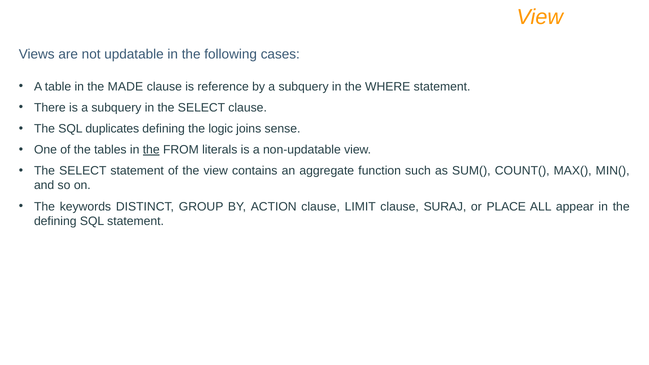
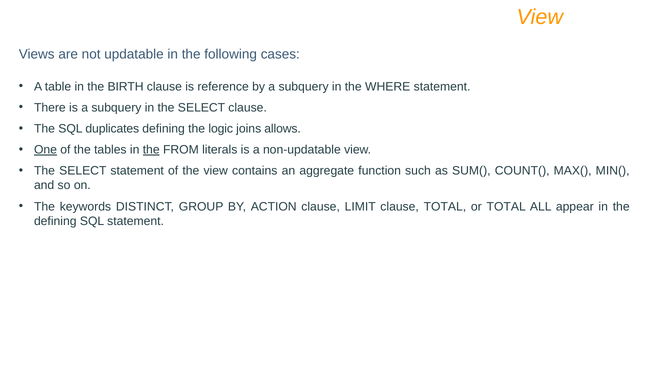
MADE: MADE -> BIRTH
sense: sense -> allows
One underline: none -> present
clause SURAJ: SURAJ -> TOTAL
or PLACE: PLACE -> TOTAL
